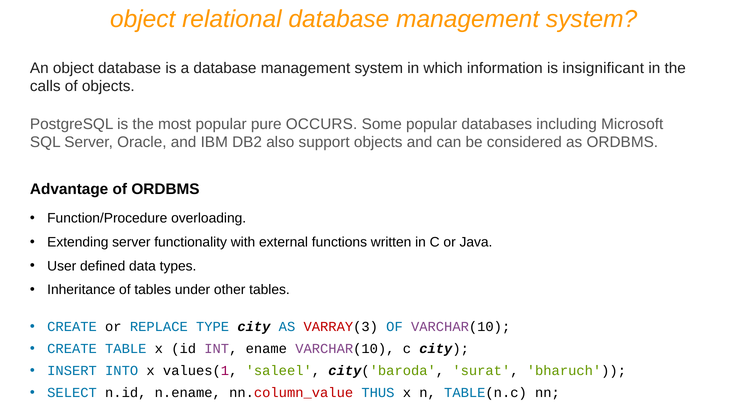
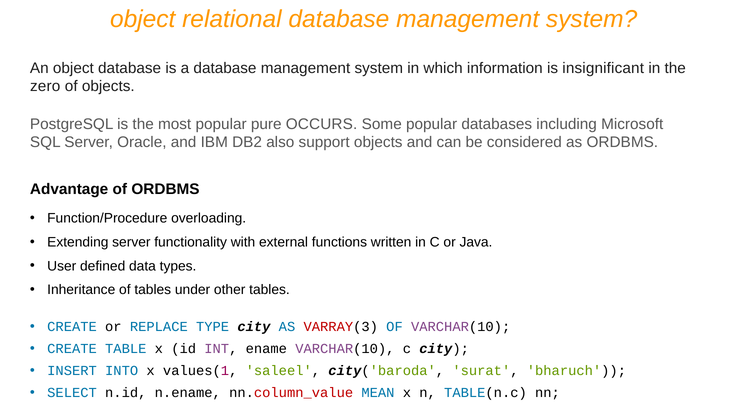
calls: calls -> zero
THUS: THUS -> MEAN
